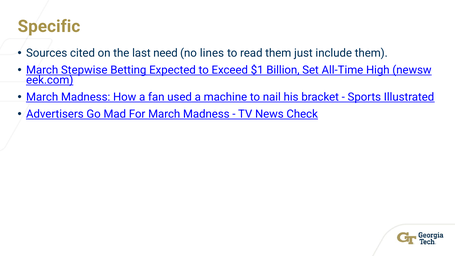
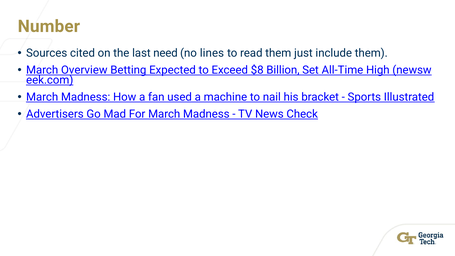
Specific: Specific -> Number
Stepwise: Stepwise -> Overview
$1: $1 -> $8
